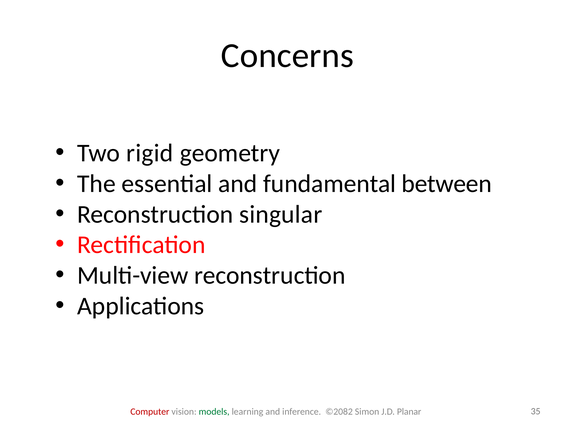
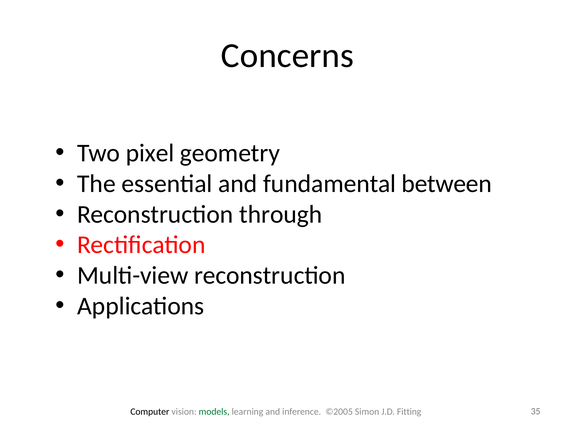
rigid: rigid -> pixel
singular: singular -> through
Computer colour: red -> black
©2082: ©2082 -> ©2005
Planar: Planar -> Fitting
